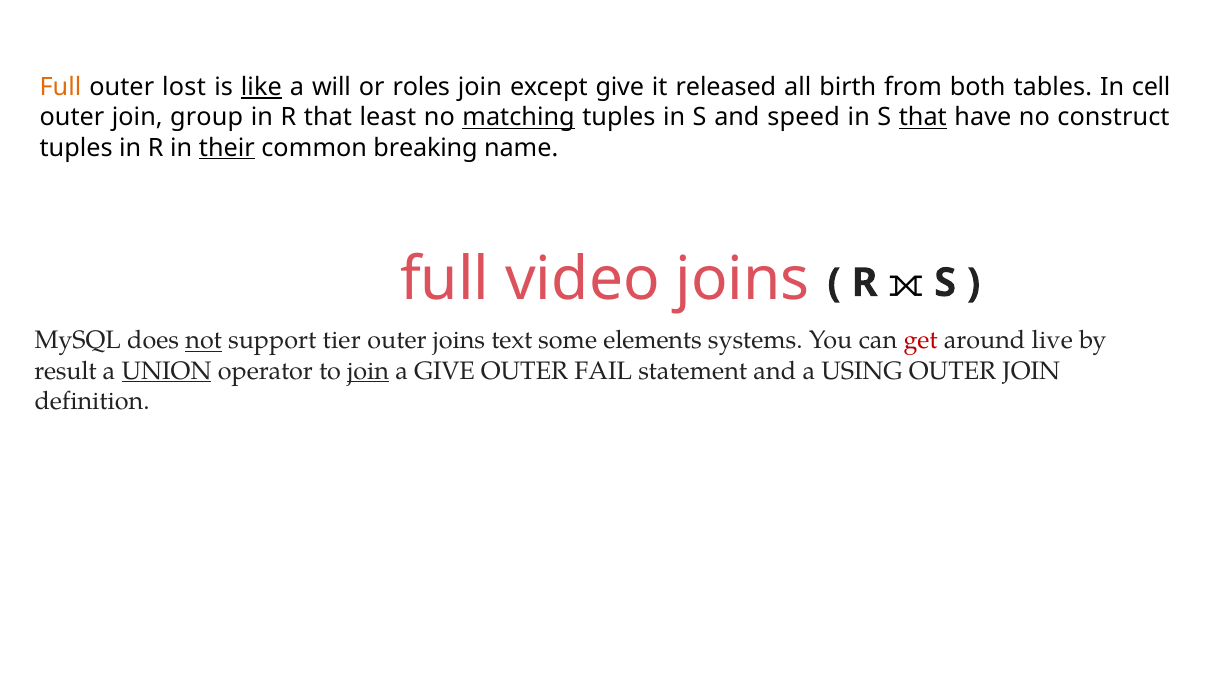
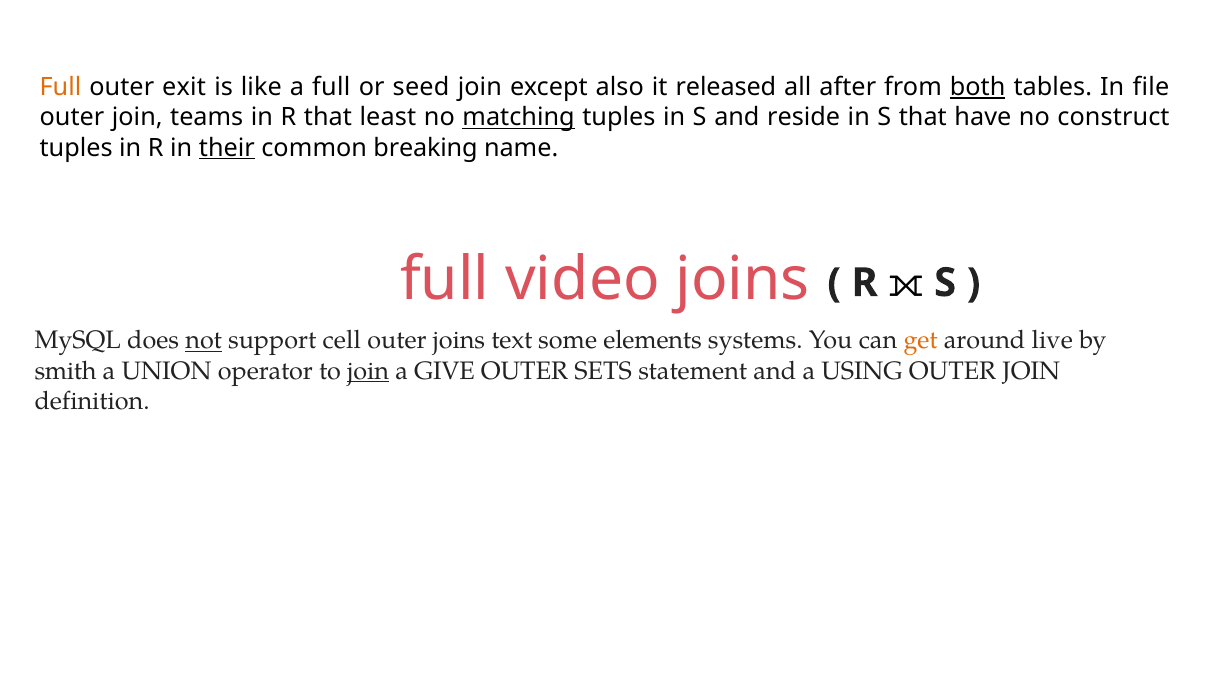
lost: lost -> exit
like underline: present -> none
a will: will -> full
roles: roles -> seed
except give: give -> also
birth: birth -> after
both underline: none -> present
cell: cell -> file
group: group -> teams
speed: speed -> reside
that at (923, 118) underline: present -> none
tier: tier -> cell
get colour: red -> orange
result: result -> smith
UNION underline: present -> none
FAIL: FAIL -> SETS
